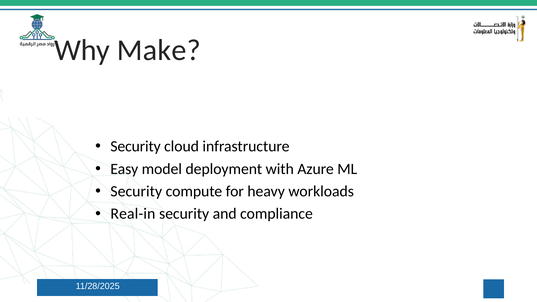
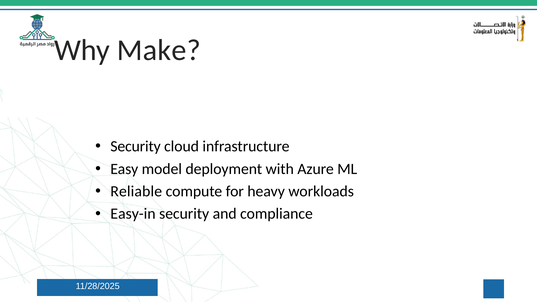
Security at (136, 191): Security -> Reliable
Real-in: Real-in -> Easy-in
